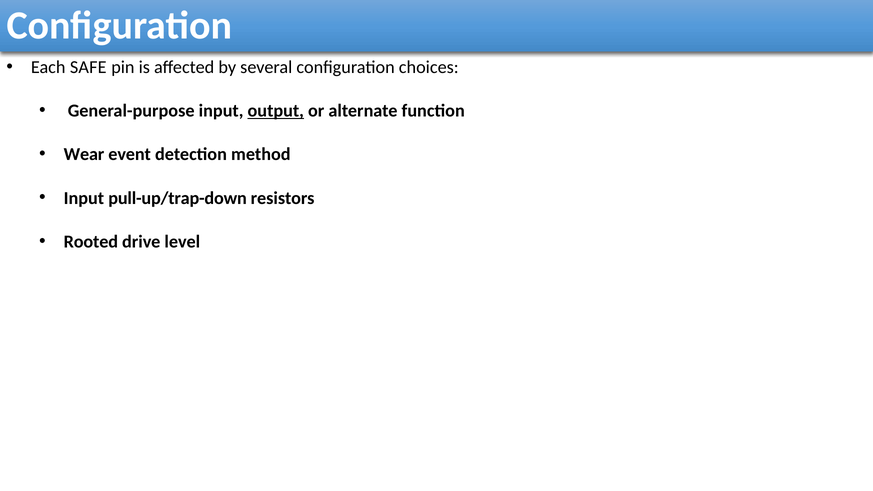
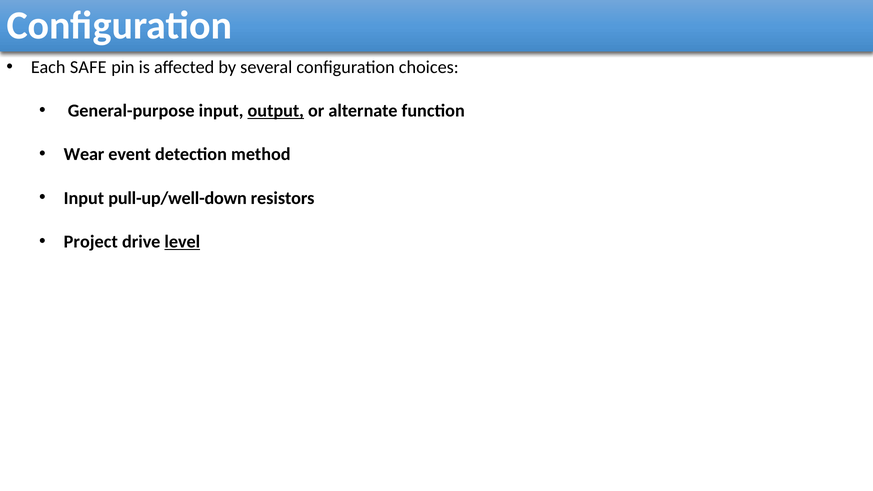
pull-up/trap-down: pull-up/trap-down -> pull-up/well-down
Rooted: Rooted -> Project
level underline: none -> present
